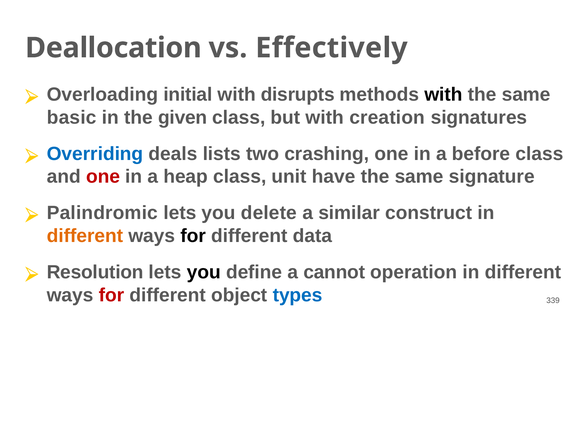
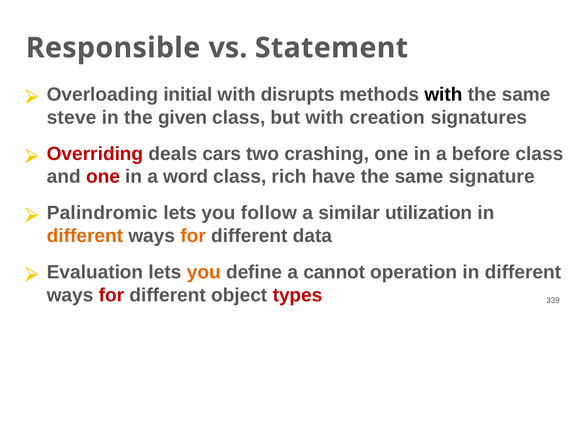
Deallocation: Deallocation -> Responsible
Effectively: Effectively -> Statement
basic: basic -> steve
Overriding colour: blue -> red
lists: lists -> cars
heap: heap -> word
unit: unit -> rich
delete: delete -> follow
construct: construct -> utilization
for at (193, 236) colour: black -> orange
Resolution: Resolution -> Evaluation
you at (204, 272) colour: black -> orange
types colour: blue -> red
